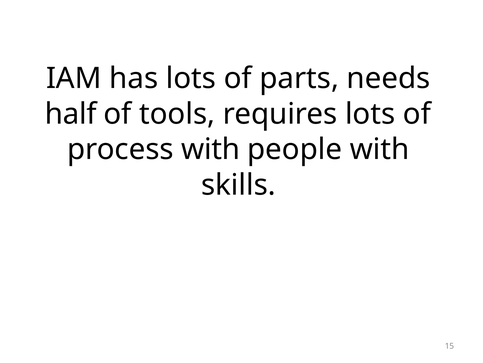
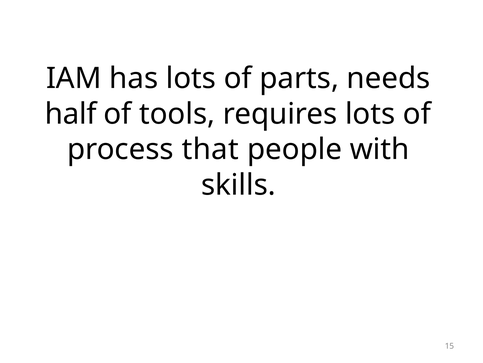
process with: with -> that
